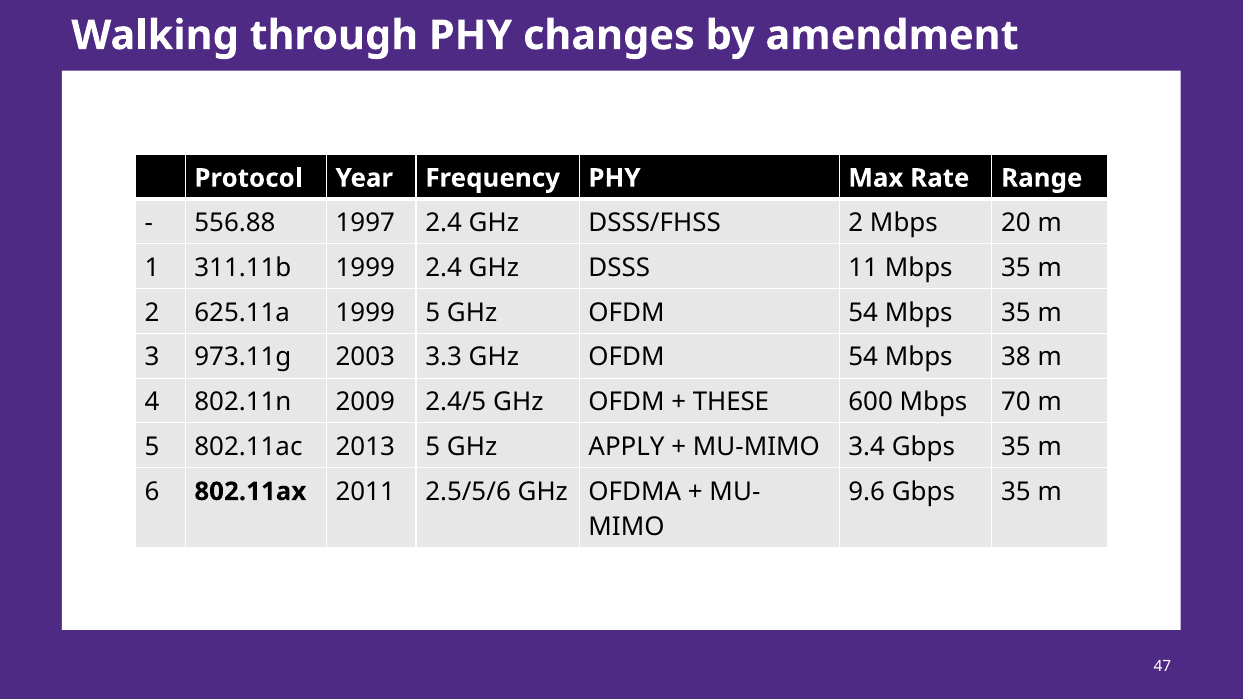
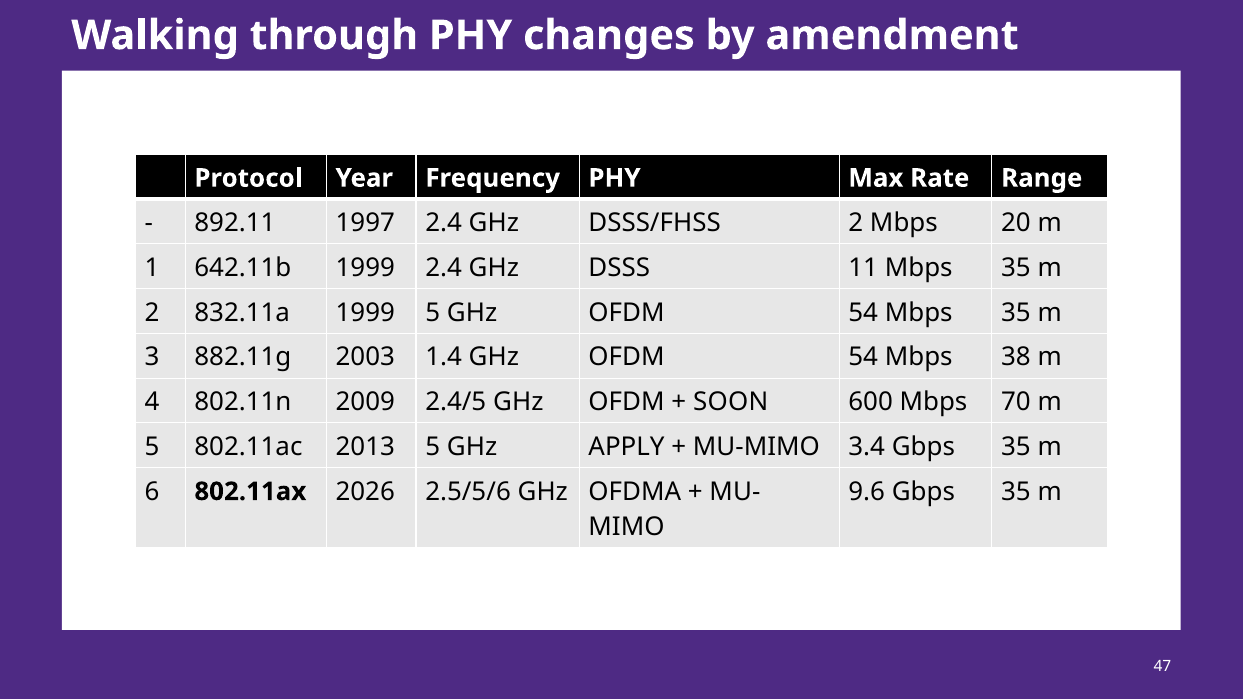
556.88: 556.88 -> 892.11
311.11b: 311.11b -> 642.11b
625.11a: 625.11a -> 832.11a
973.11g: 973.11g -> 882.11g
3.3: 3.3 -> 1.4
THESE: THESE -> SOON
2011: 2011 -> 2026
